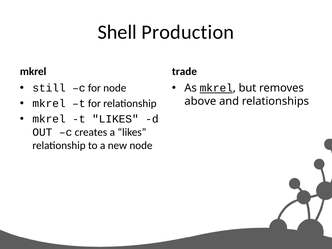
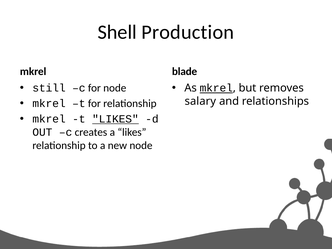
trade: trade -> blade
above: above -> salary
LIKES at (115, 119) underline: none -> present
